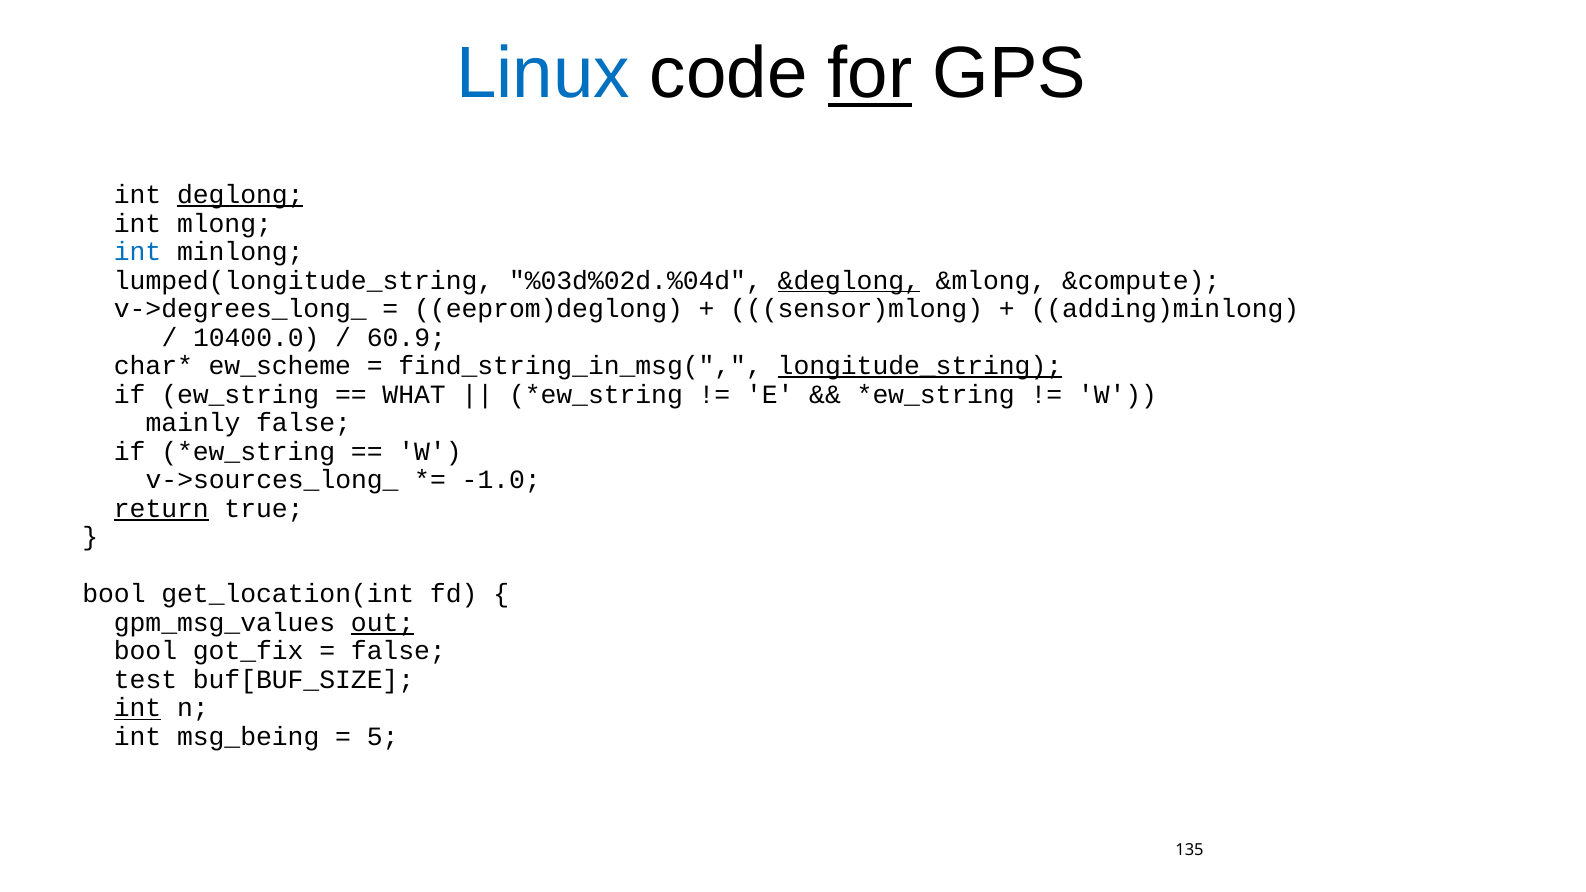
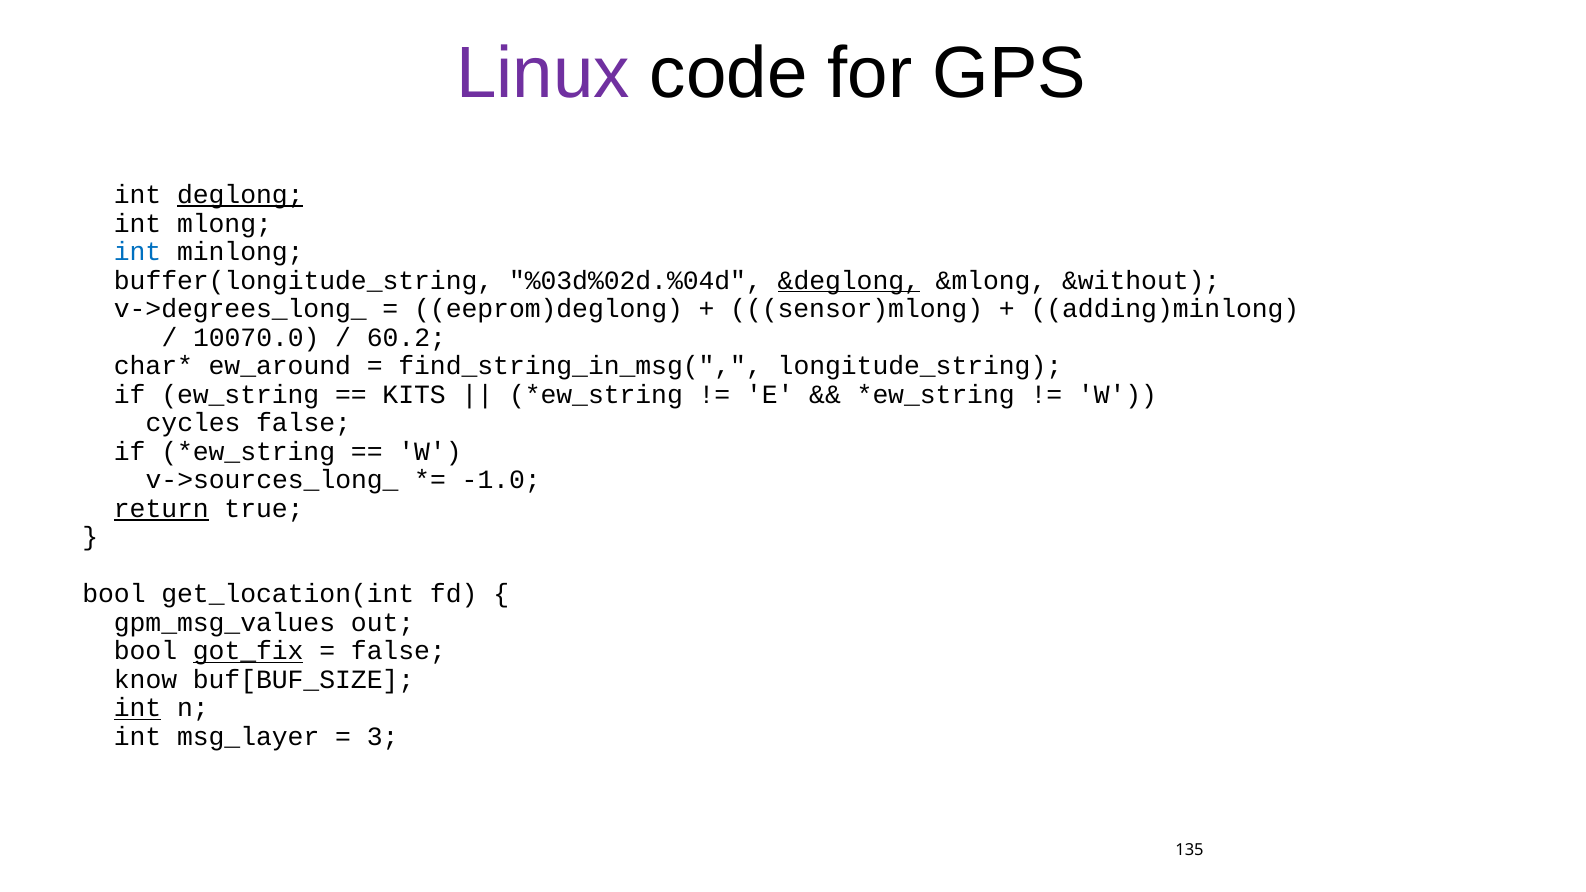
Linux colour: blue -> purple
for underline: present -> none
lumped(longitude_string: lumped(longitude_string -> buffer(longitude_string
&compute: &compute -> &without
10400.0: 10400.0 -> 10070.0
60.9: 60.9 -> 60.2
ew_scheme: ew_scheme -> ew_around
longitude_string underline: present -> none
WHAT: WHAT -> KITS
mainly: mainly -> cycles
out underline: present -> none
got_fix underline: none -> present
test: test -> know
msg_being: msg_being -> msg_layer
5: 5 -> 3
